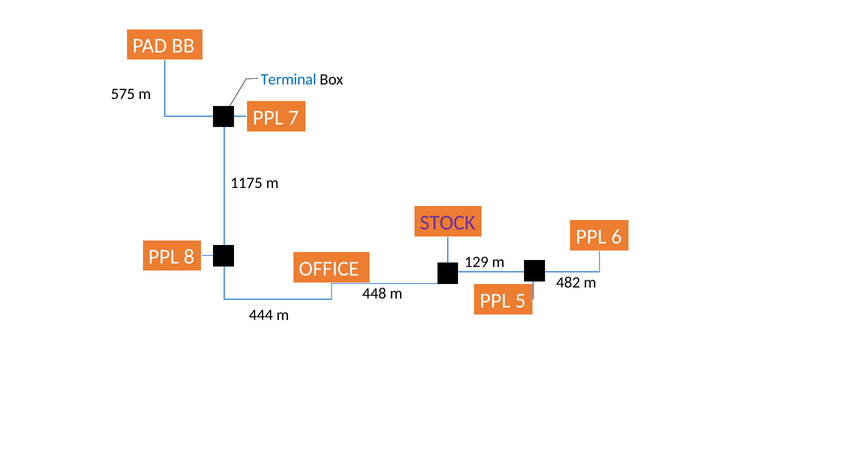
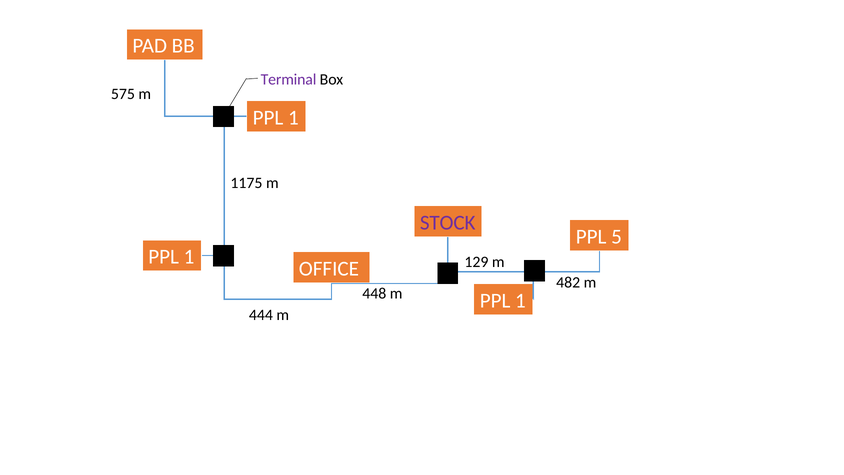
Terminal colour: blue -> purple
7 at (293, 118): 7 -> 1
6: 6 -> 5
8 at (189, 257): 8 -> 1
5 at (520, 301): 5 -> 1
